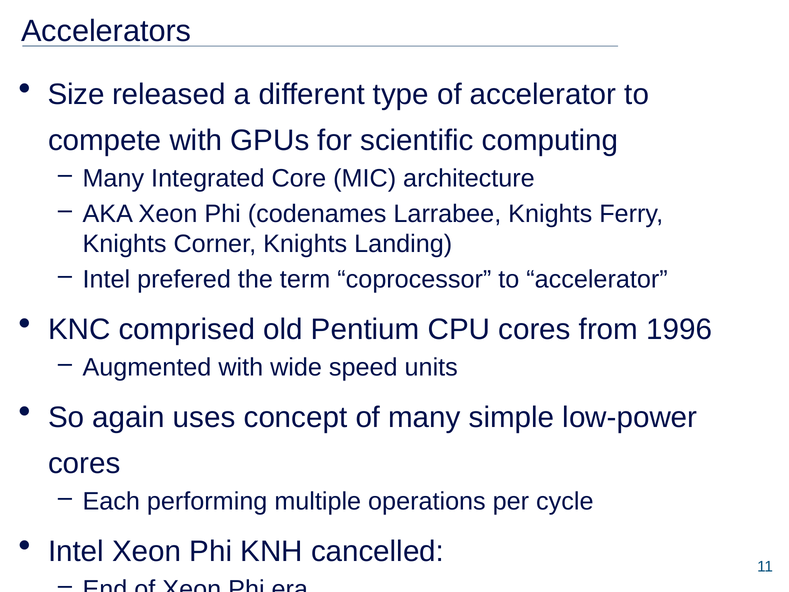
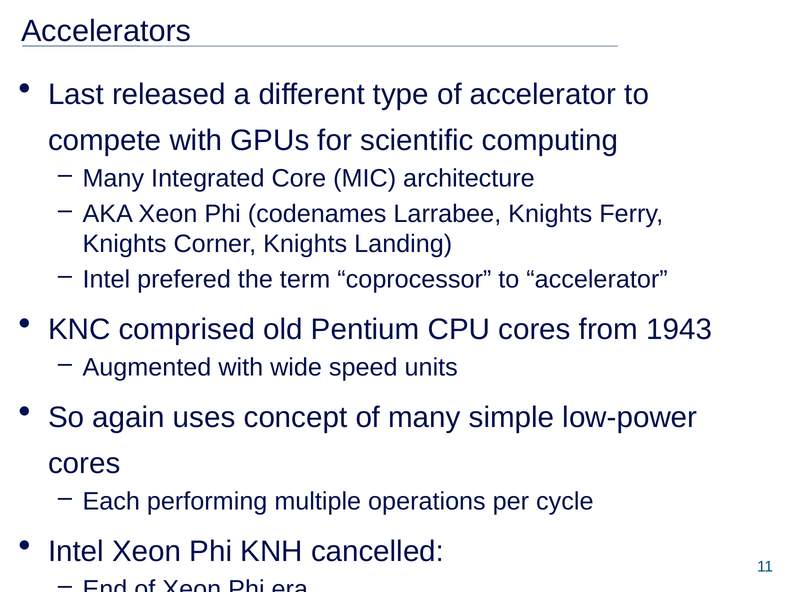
Size: Size -> Last
1996: 1996 -> 1943
